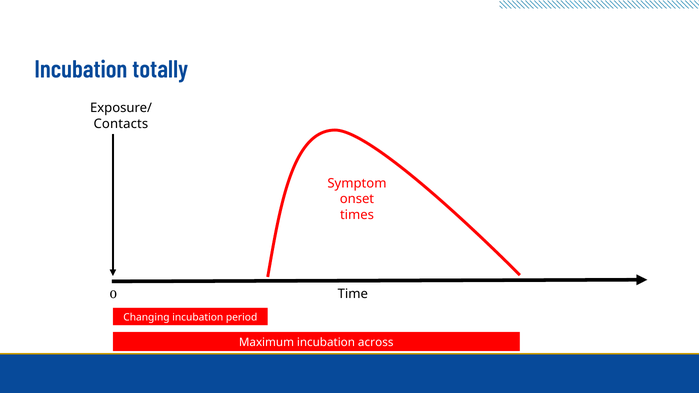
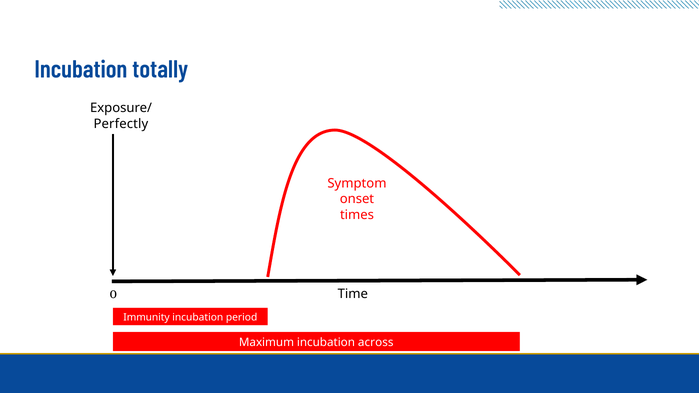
Contacts: Contacts -> Perfectly
Changing: Changing -> Immunity
